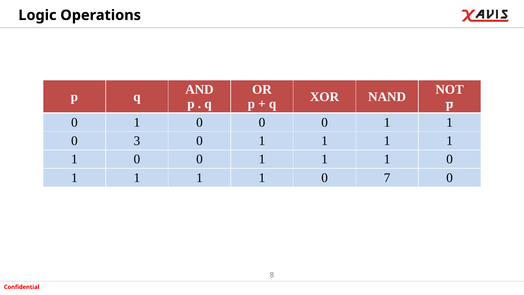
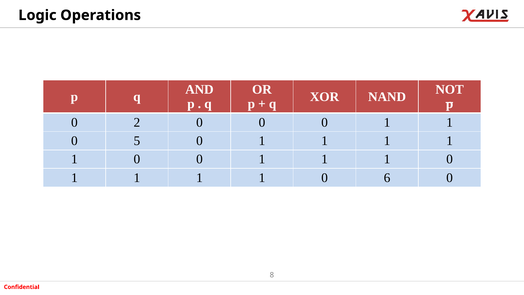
1 at (137, 122): 1 -> 2
3: 3 -> 5
7: 7 -> 6
